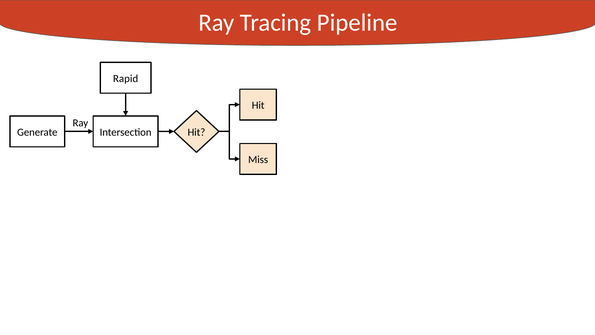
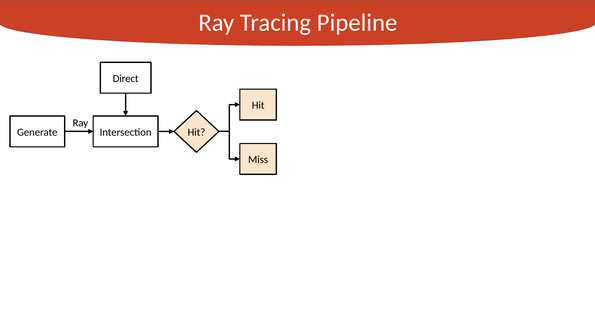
Rapid: Rapid -> Direct
